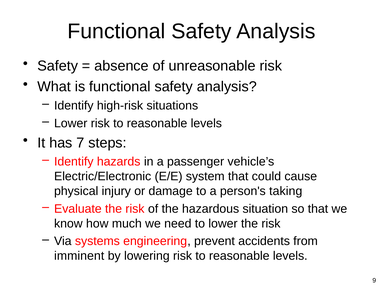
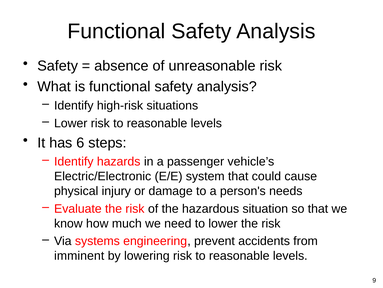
7: 7 -> 6
taking: taking -> needs
